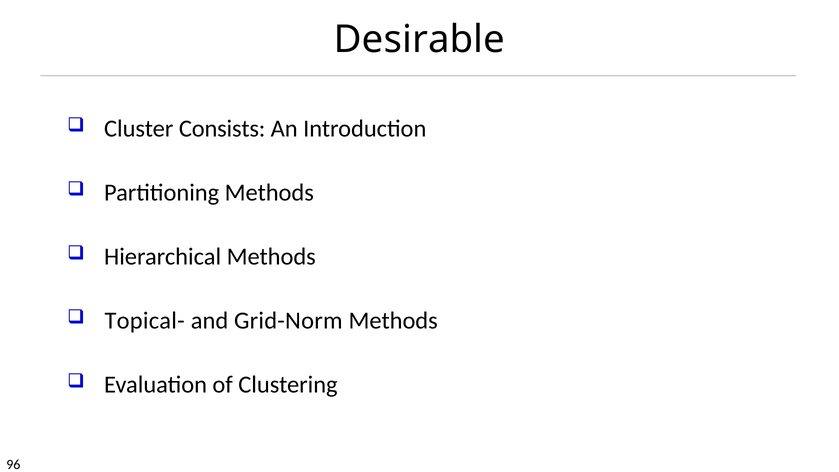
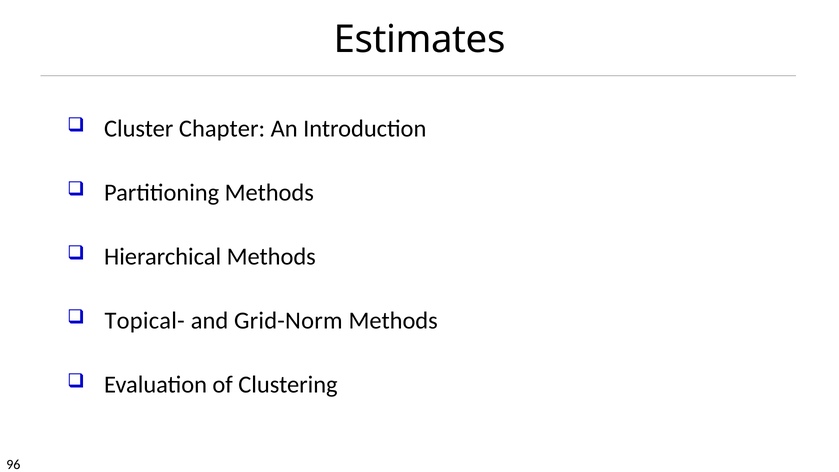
Desirable: Desirable -> Estimates
Consists: Consists -> Chapter
